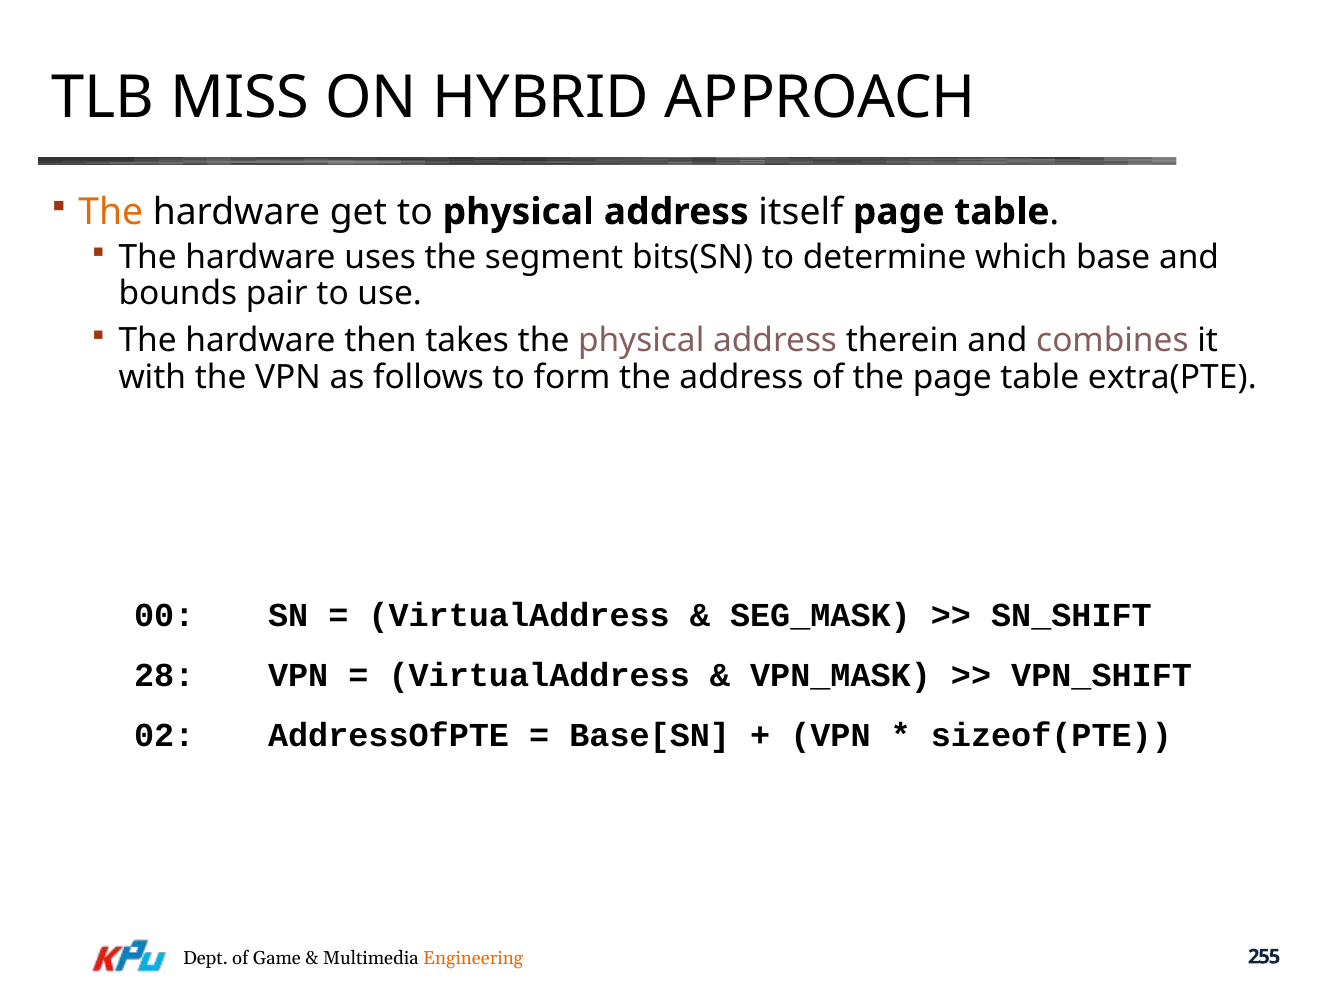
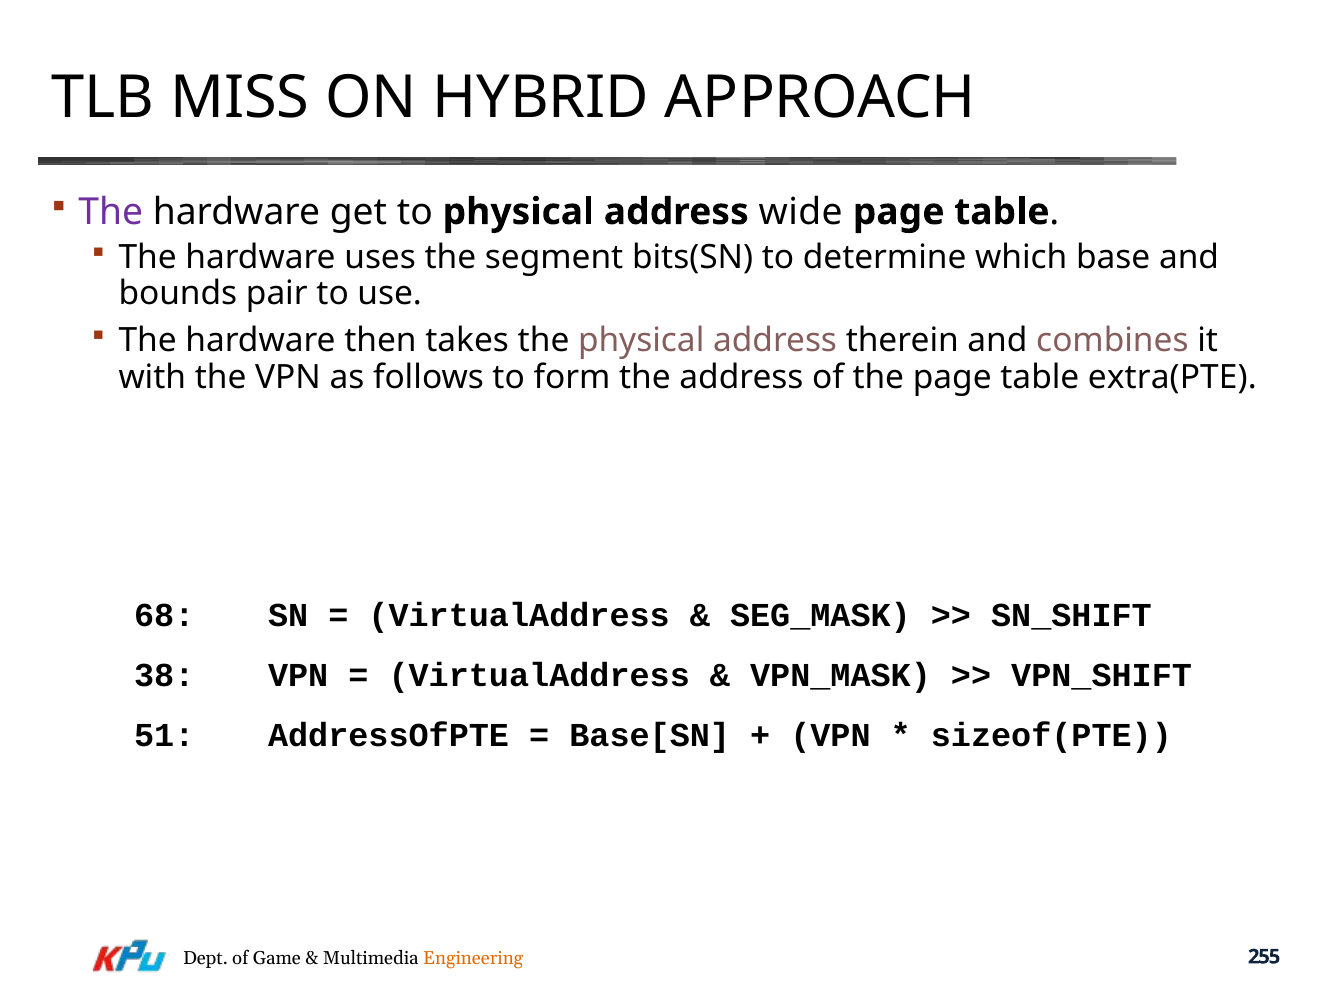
The at (111, 212) colour: orange -> purple
itself: itself -> wide
00: 00 -> 68
28: 28 -> 38
02: 02 -> 51
